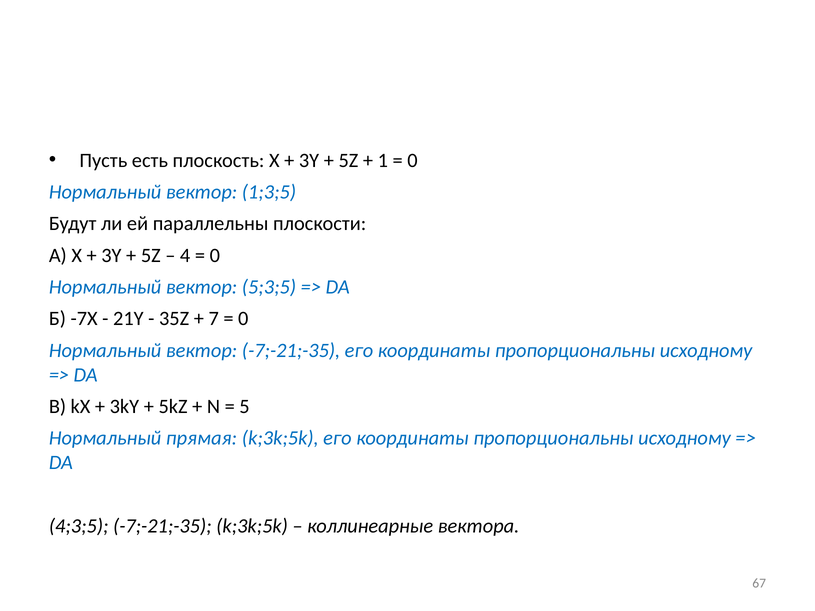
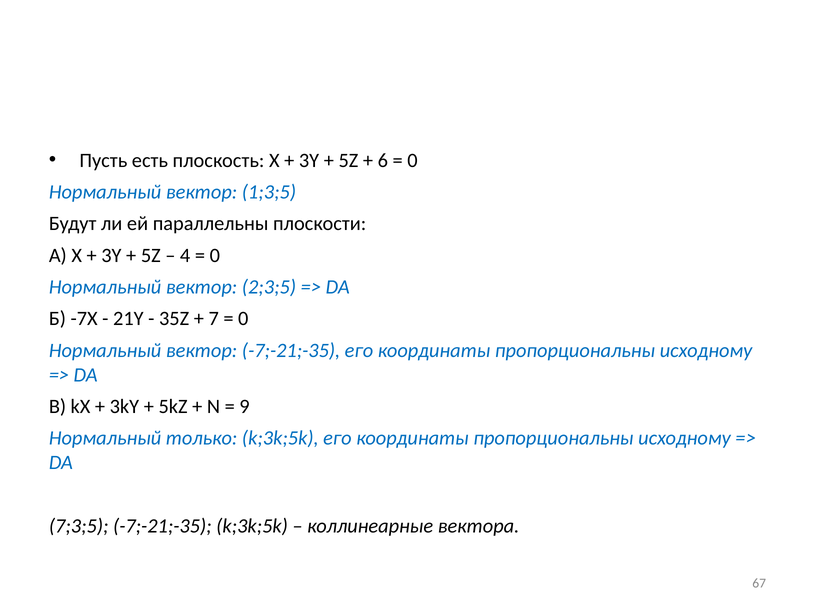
1: 1 -> 6
5;3;5: 5;3;5 -> 2;3;5
5: 5 -> 9
прямая: прямая -> только
4;3;5: 4;3;5 -> 7;3;5
